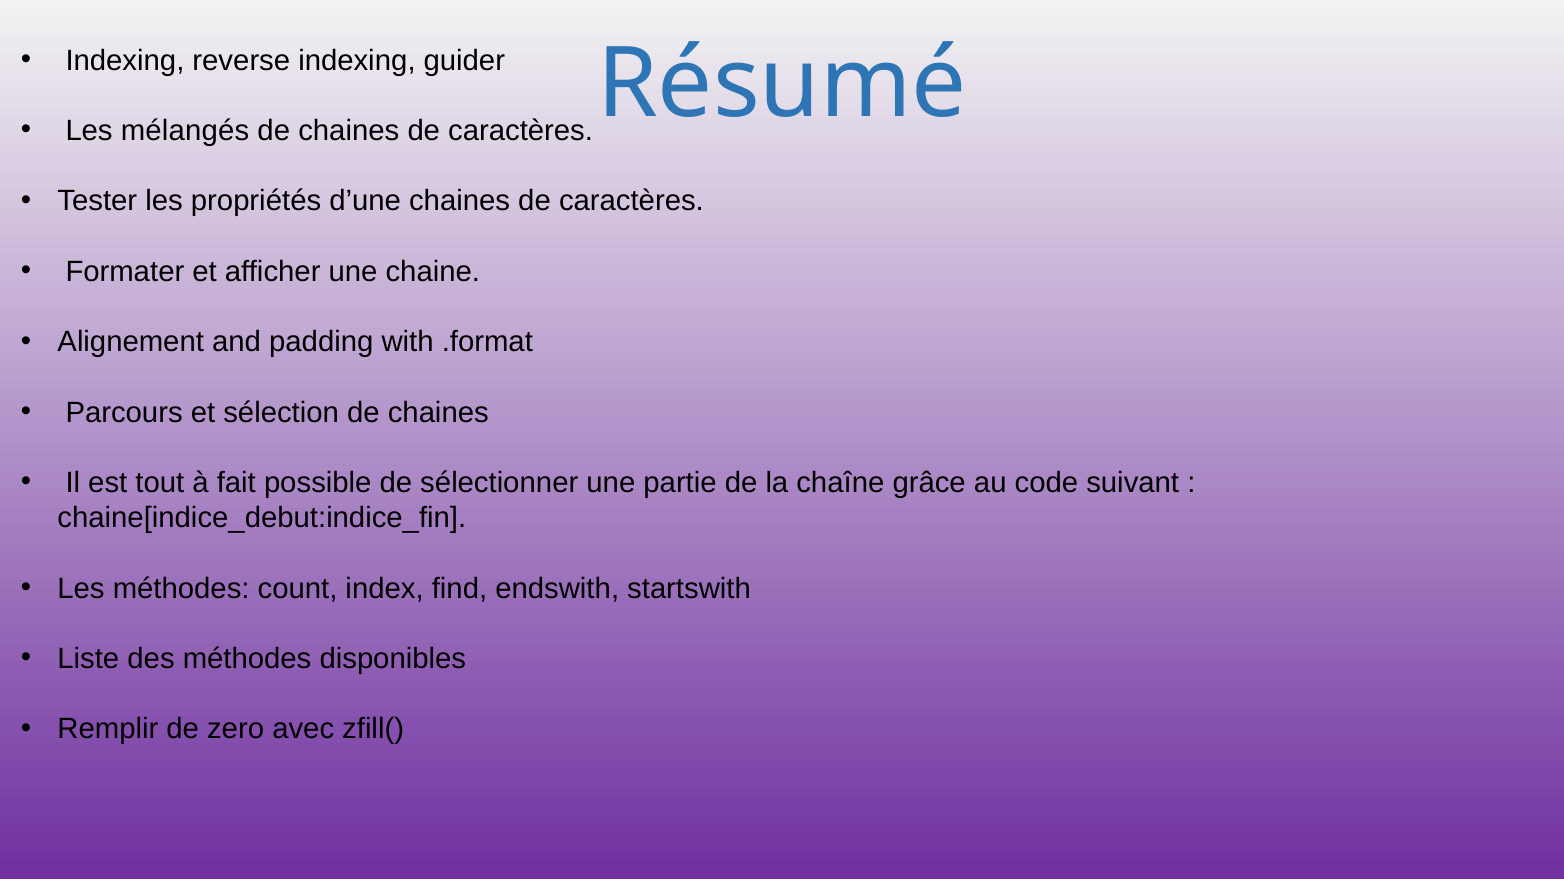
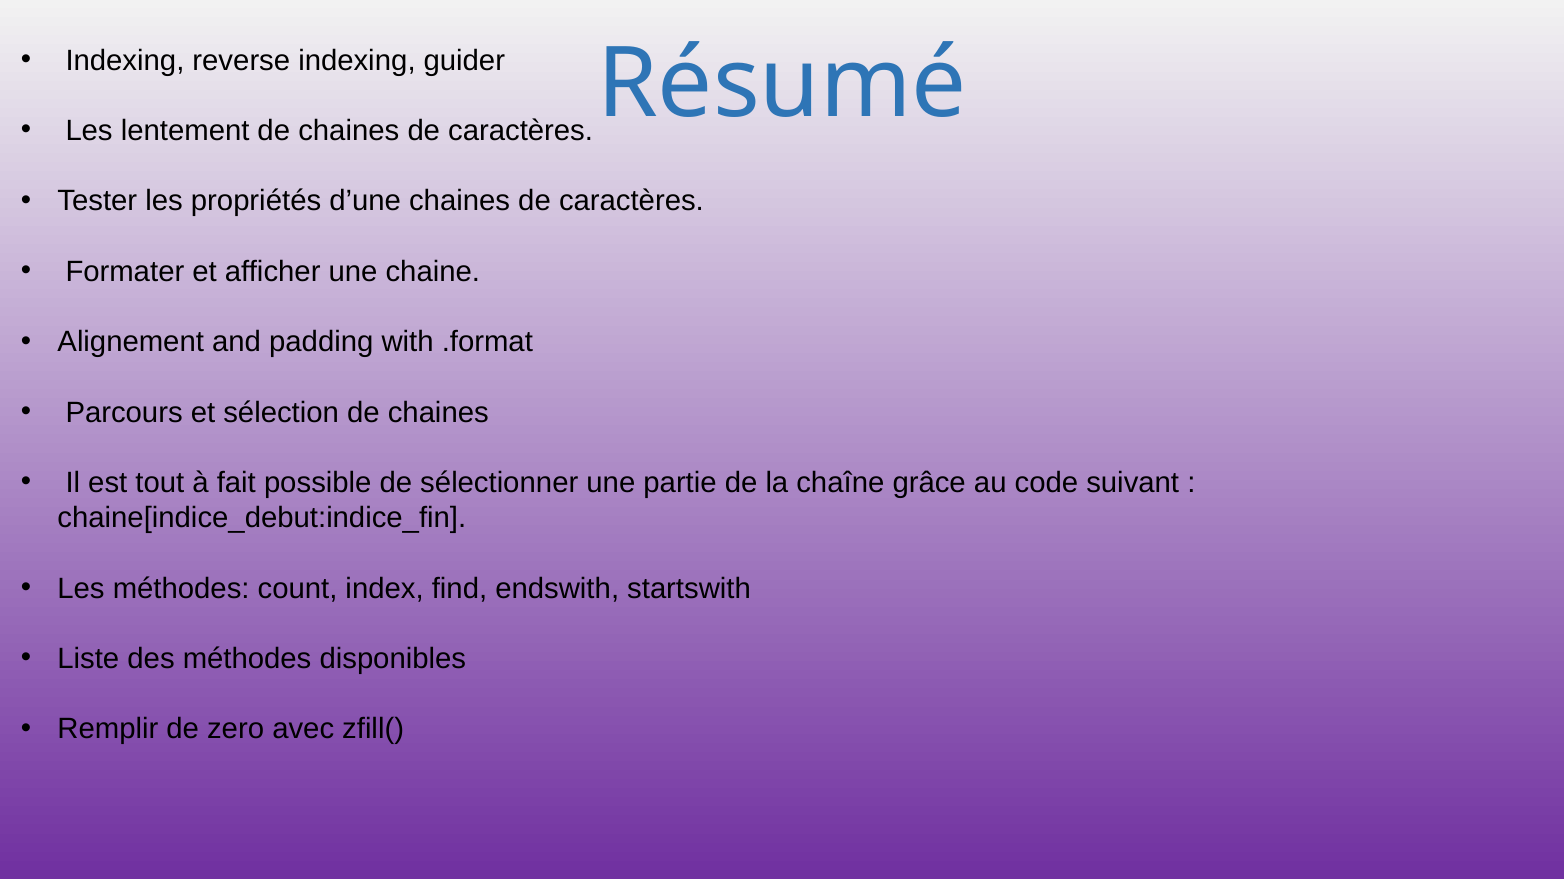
mélangés: mélangés -> lentement
